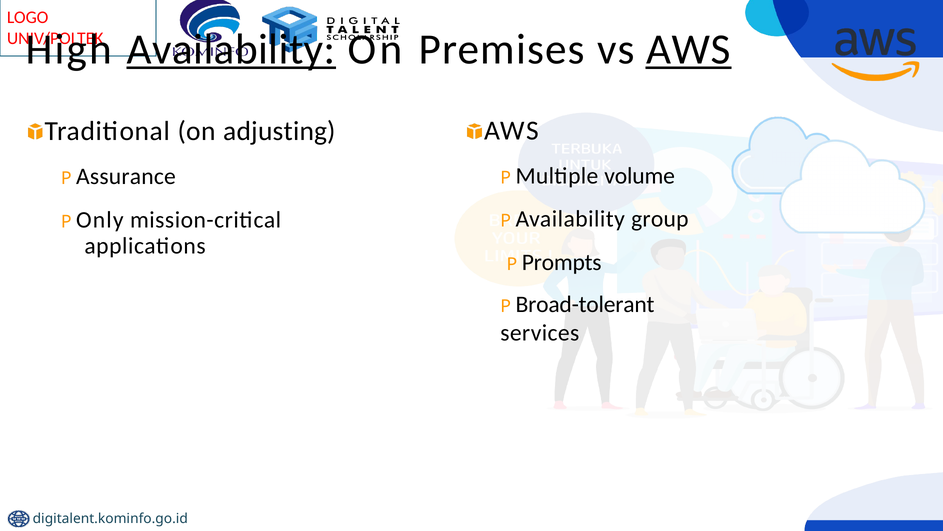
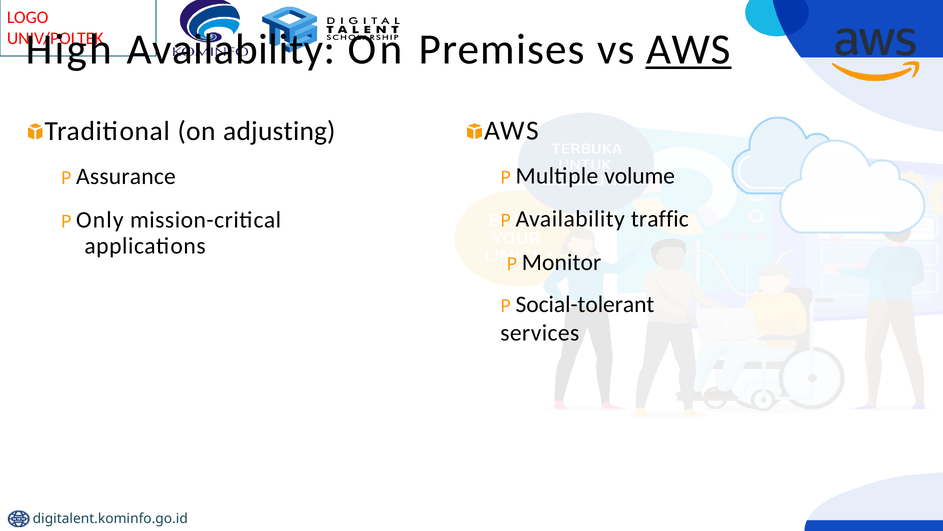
Availability at (231, 49) underline: present -> none
group: group -> traffic
Prompts: Prompts -> Monitor
Broad-tolerant: Broad-tolerant -> Social-tolerant
